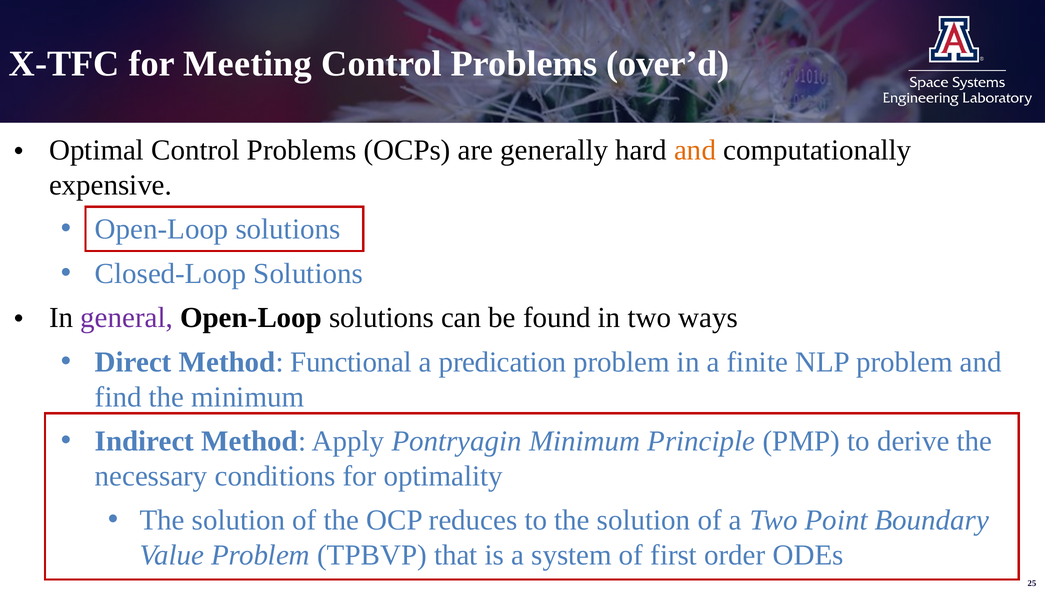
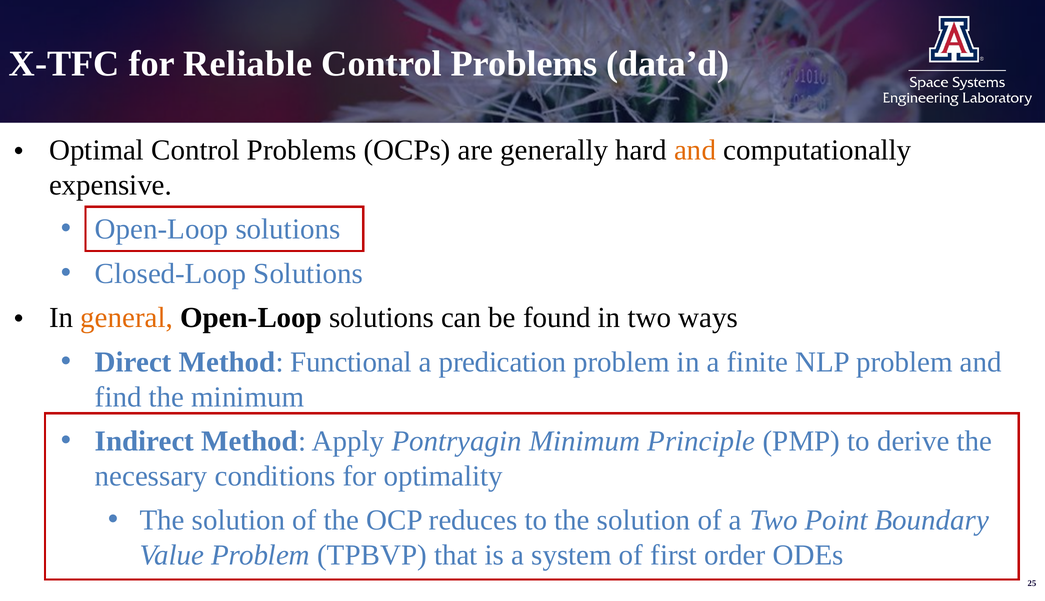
Meeting: Meeting -> Reliable
over’d: over’d -> data’d
general colour: purple -> orange
